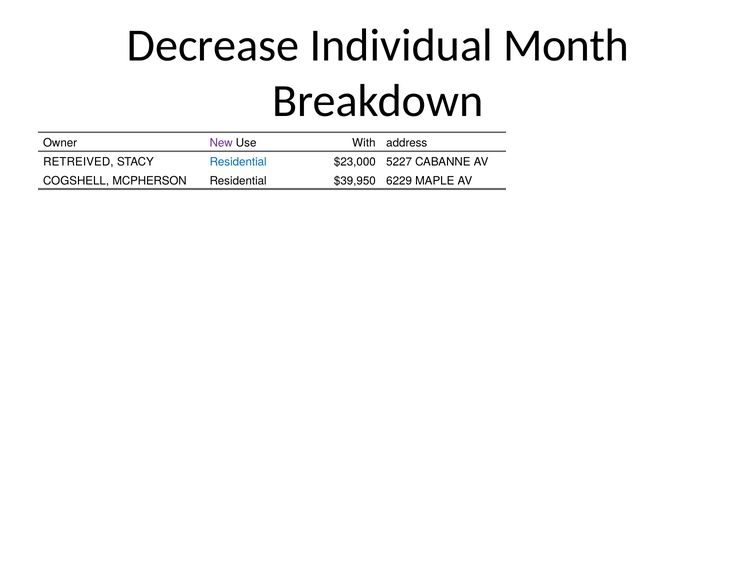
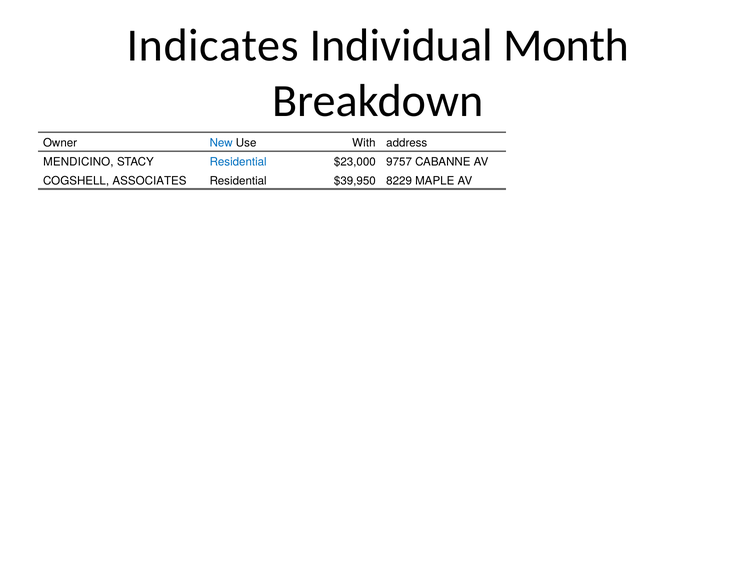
Decrease: Decrease -> Indicates
New colour: purple -> blue
RETREIVED: RETREIVED -> MENDICINO
5227: 5227 -> 9757
MCPHERSON: MCPHERSON -> ASSOCIATES
6229: 6229 -> 8229
